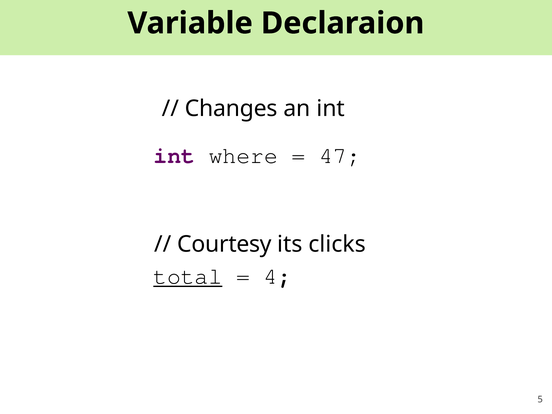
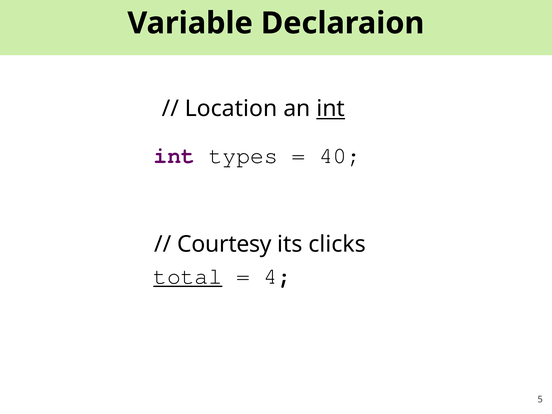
Changes: Changes -> Location
int at (331, 109) underline: none -> present
where: where -> types
47: 47 -> 40
